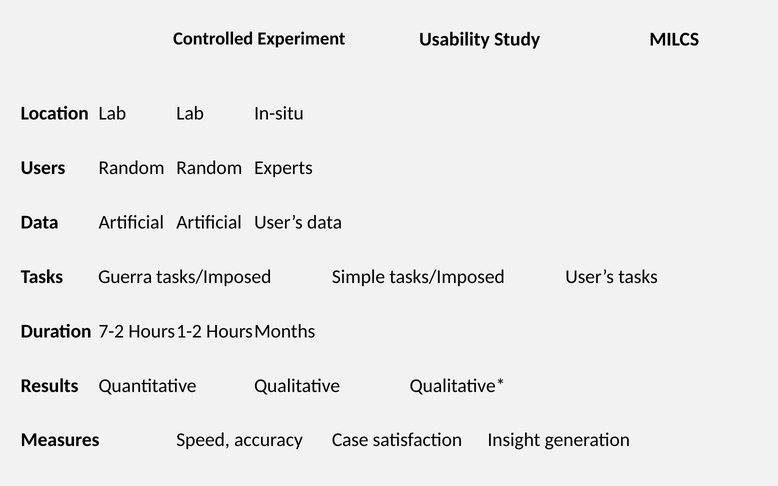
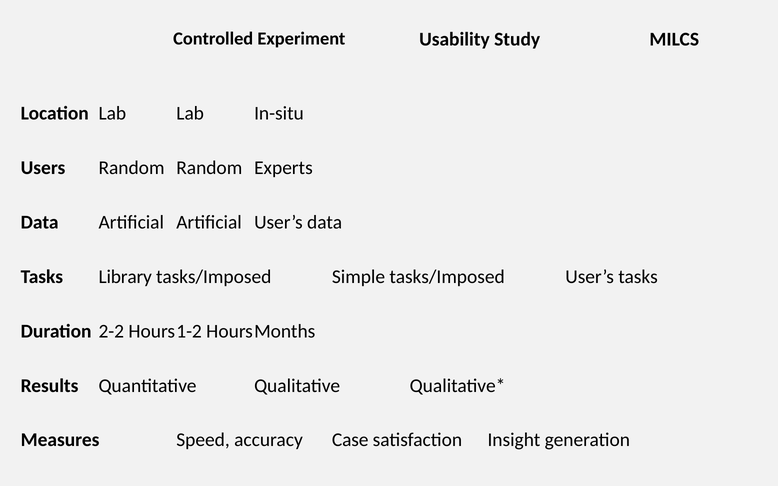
Guerra: Guerra -> Library
7-2: 7-2 -> 2-2
